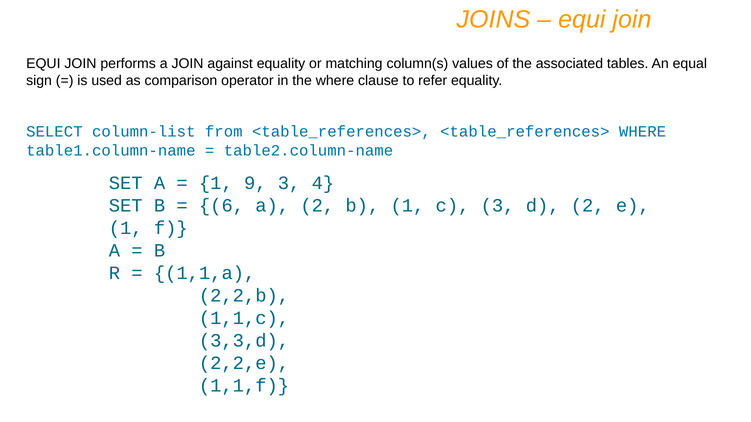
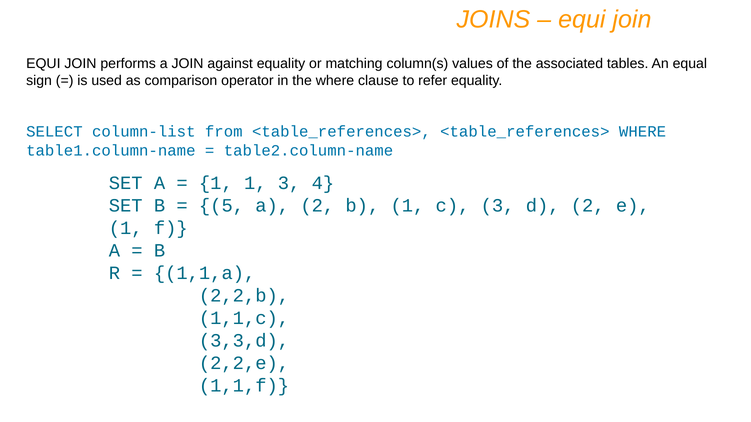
1 9: 9 -> 1
6: 6 -> 5
